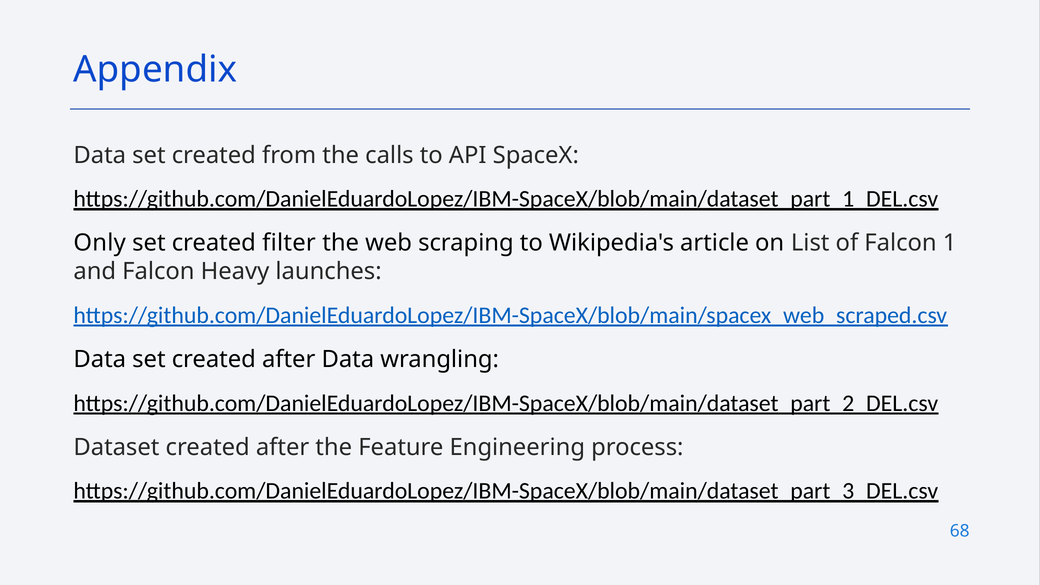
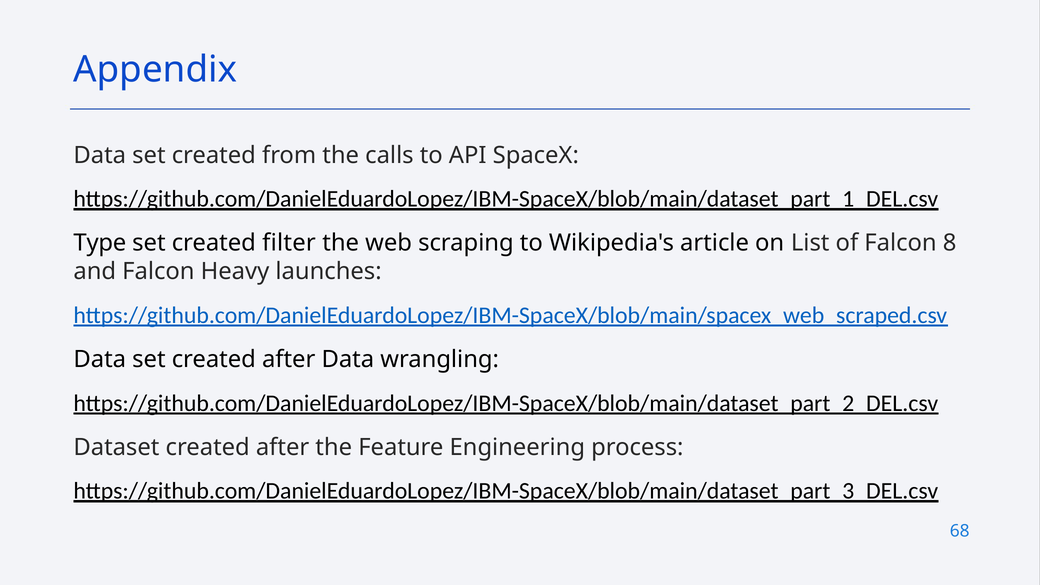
Only: Only -> Type
1: 1 -> 8
